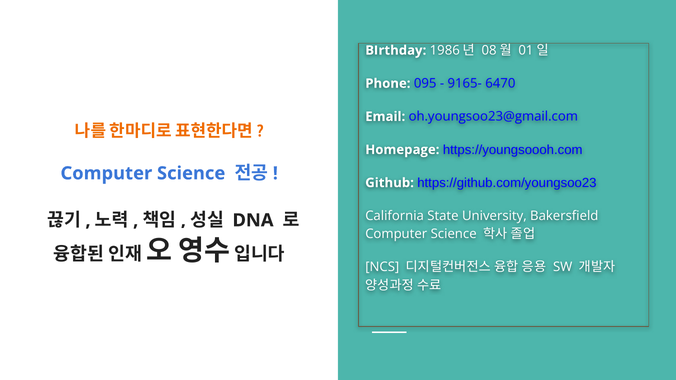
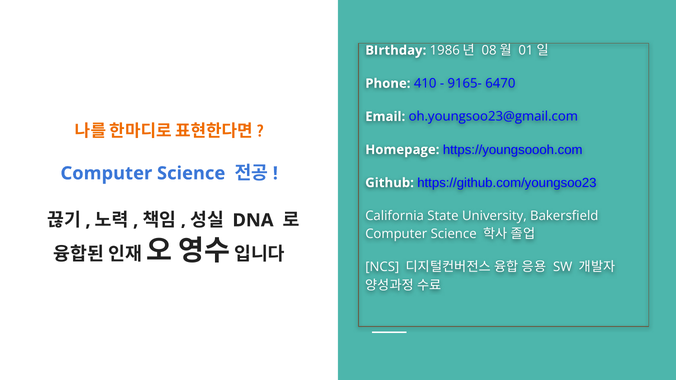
095: 095 -> 410
